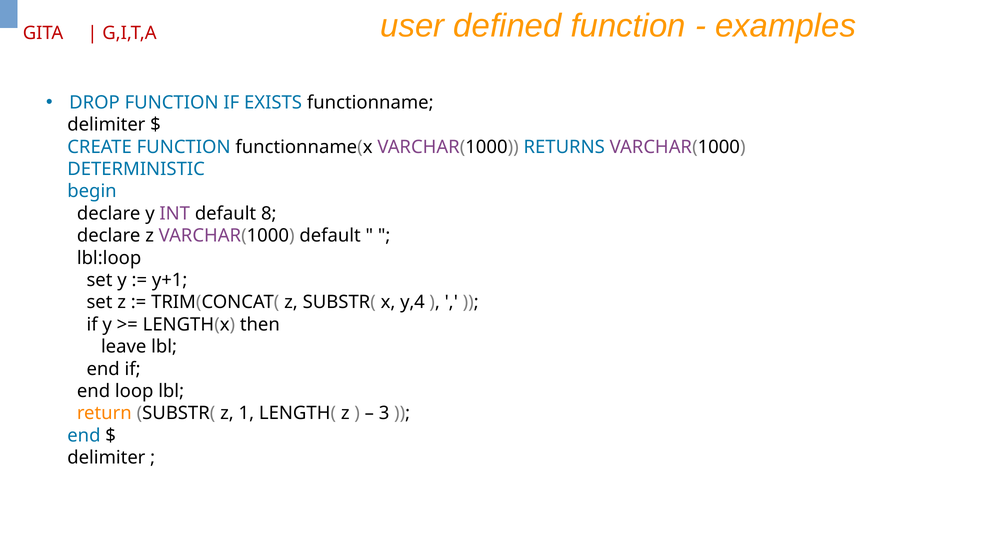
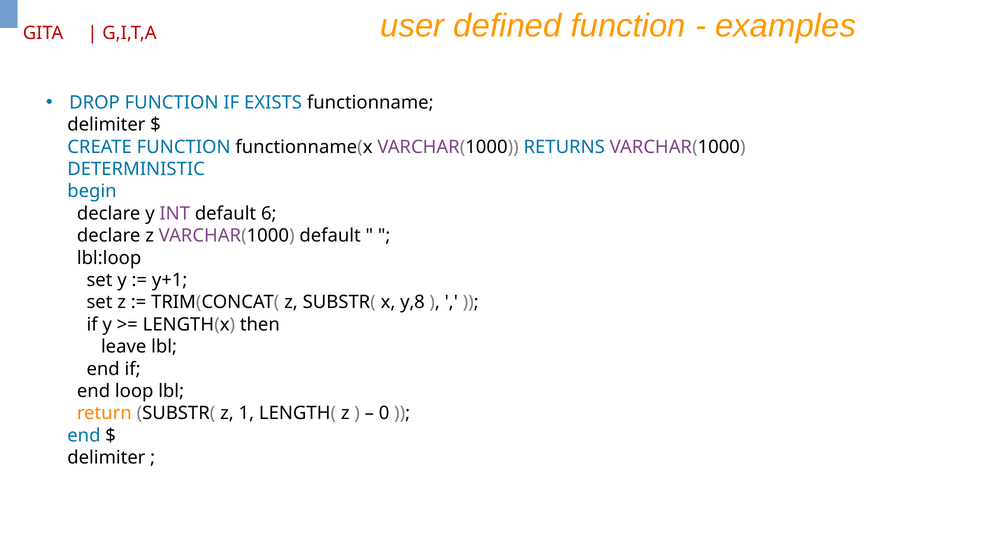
8: 8 -> 6
y,4: y,4 -> y,8
3: 3 -> 0
